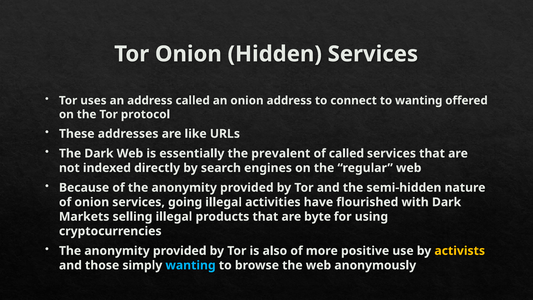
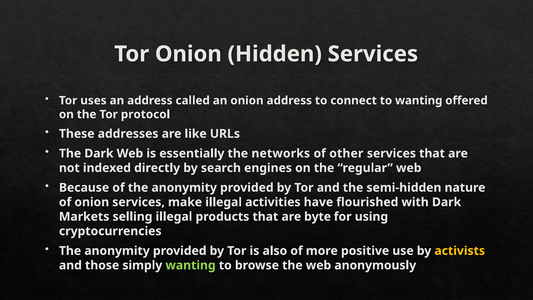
prevalent: prevalent -> networks
of called: called -> other
going: going -> make
wanting at (191, 265) colour: light blue -> light green
